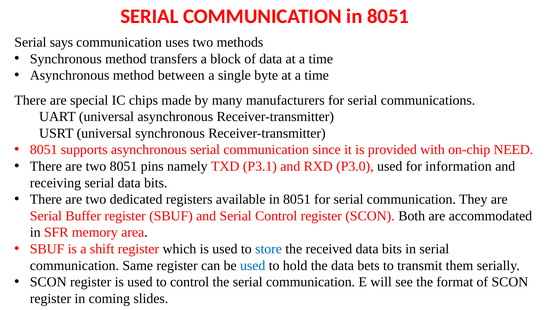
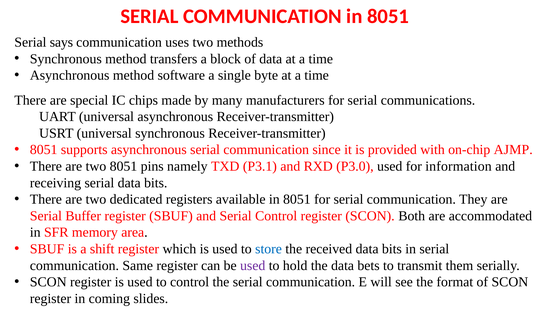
between: between -> software
NEED: NEED -> AJMP
used at (253, 265) colour: blue -> purple
